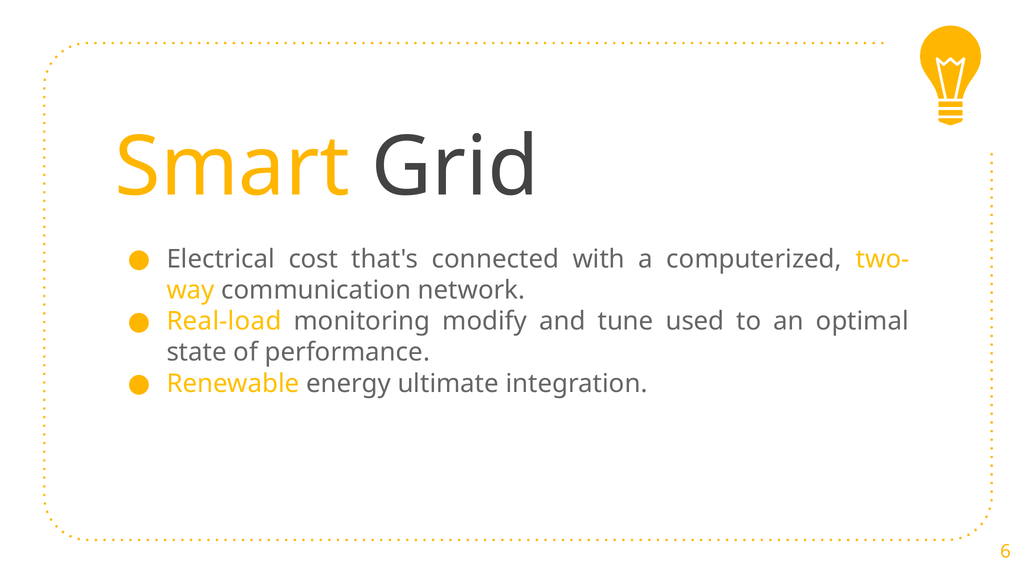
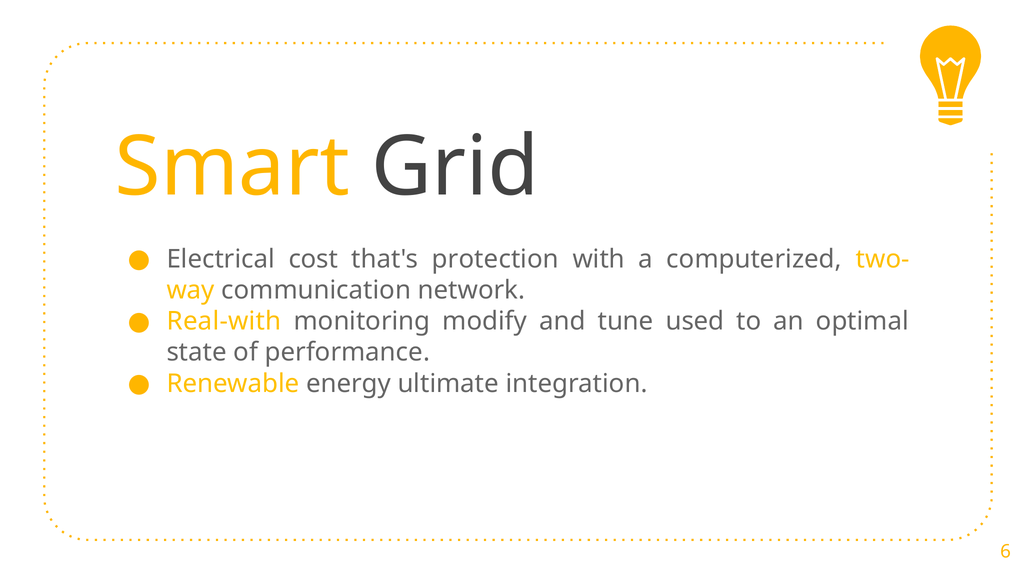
connected: connected -> protection
Real-load: Real-load -> Real-with
